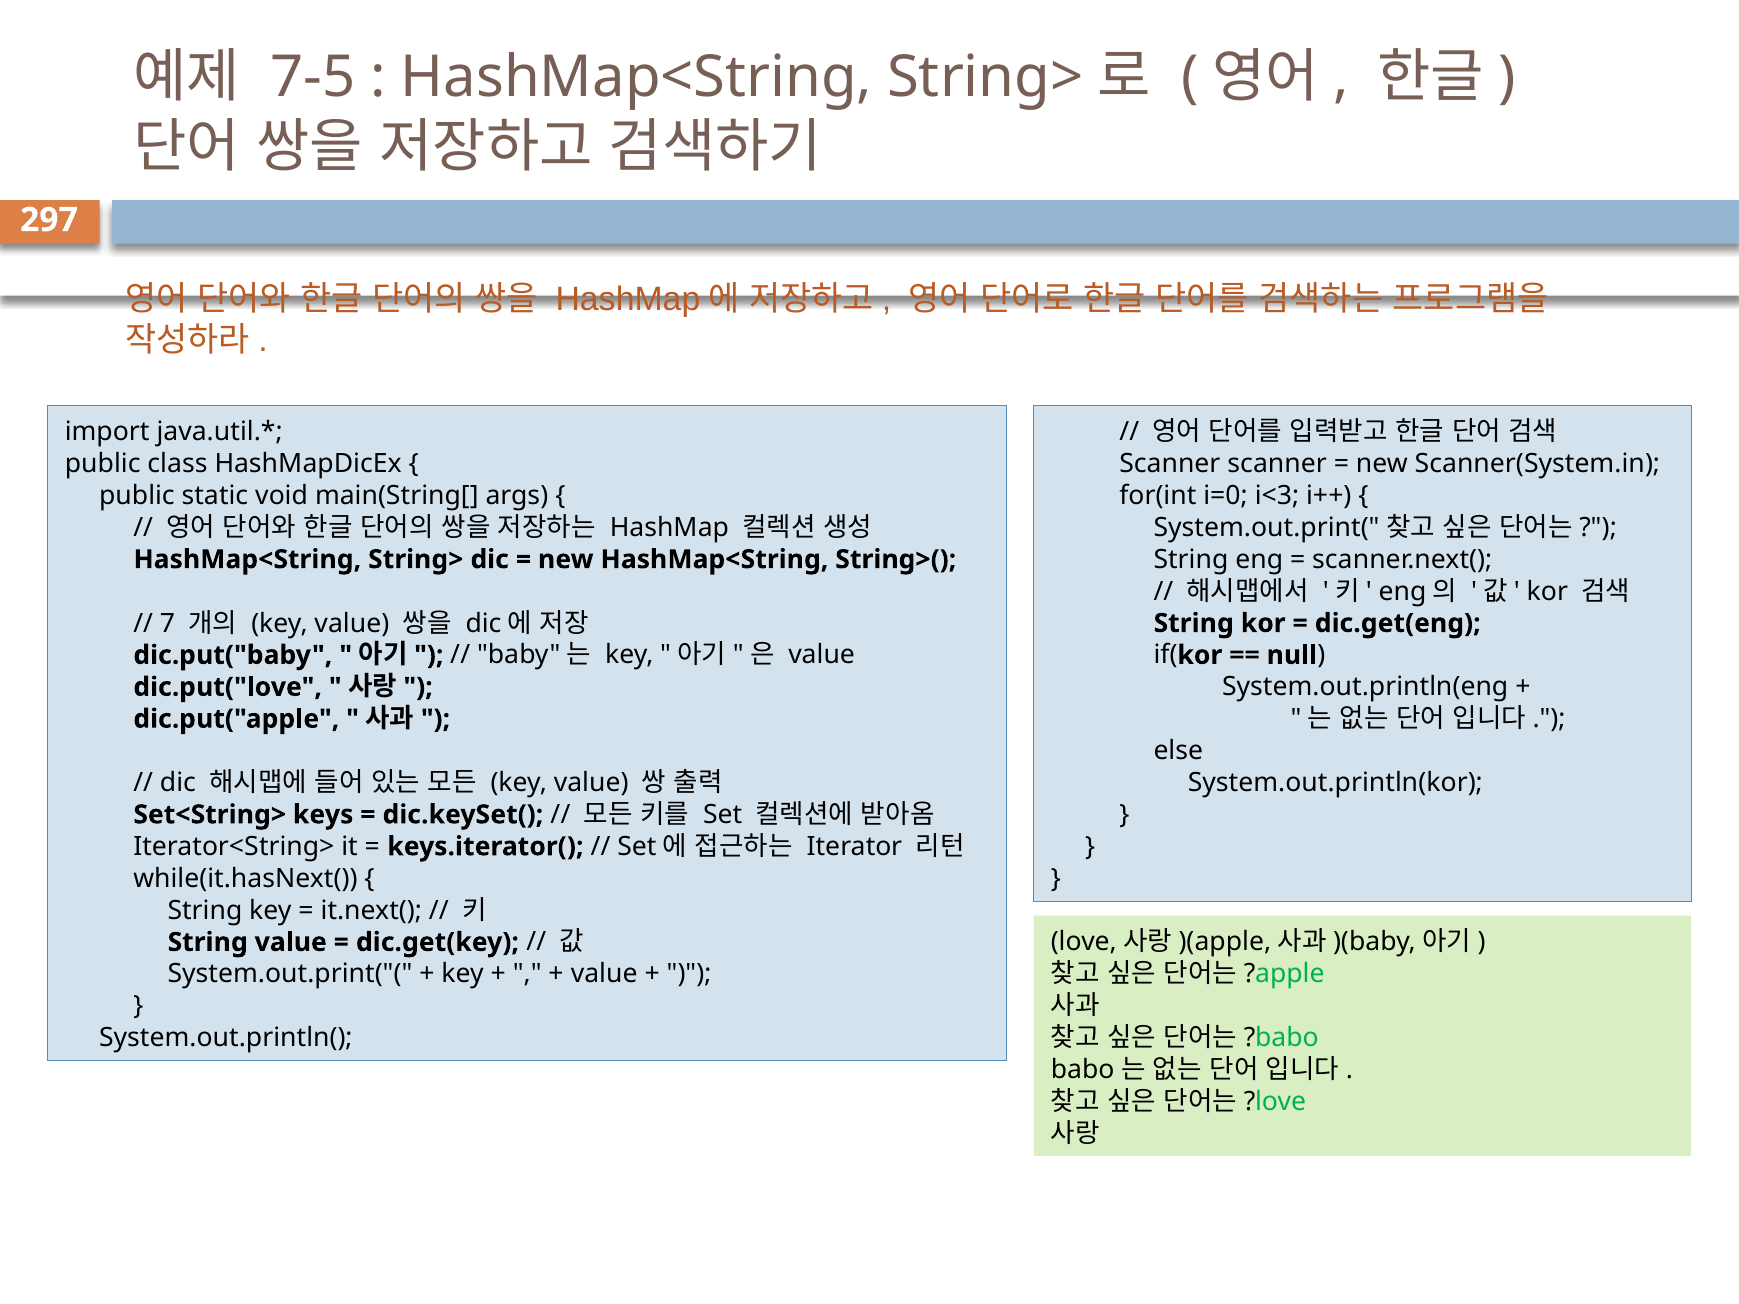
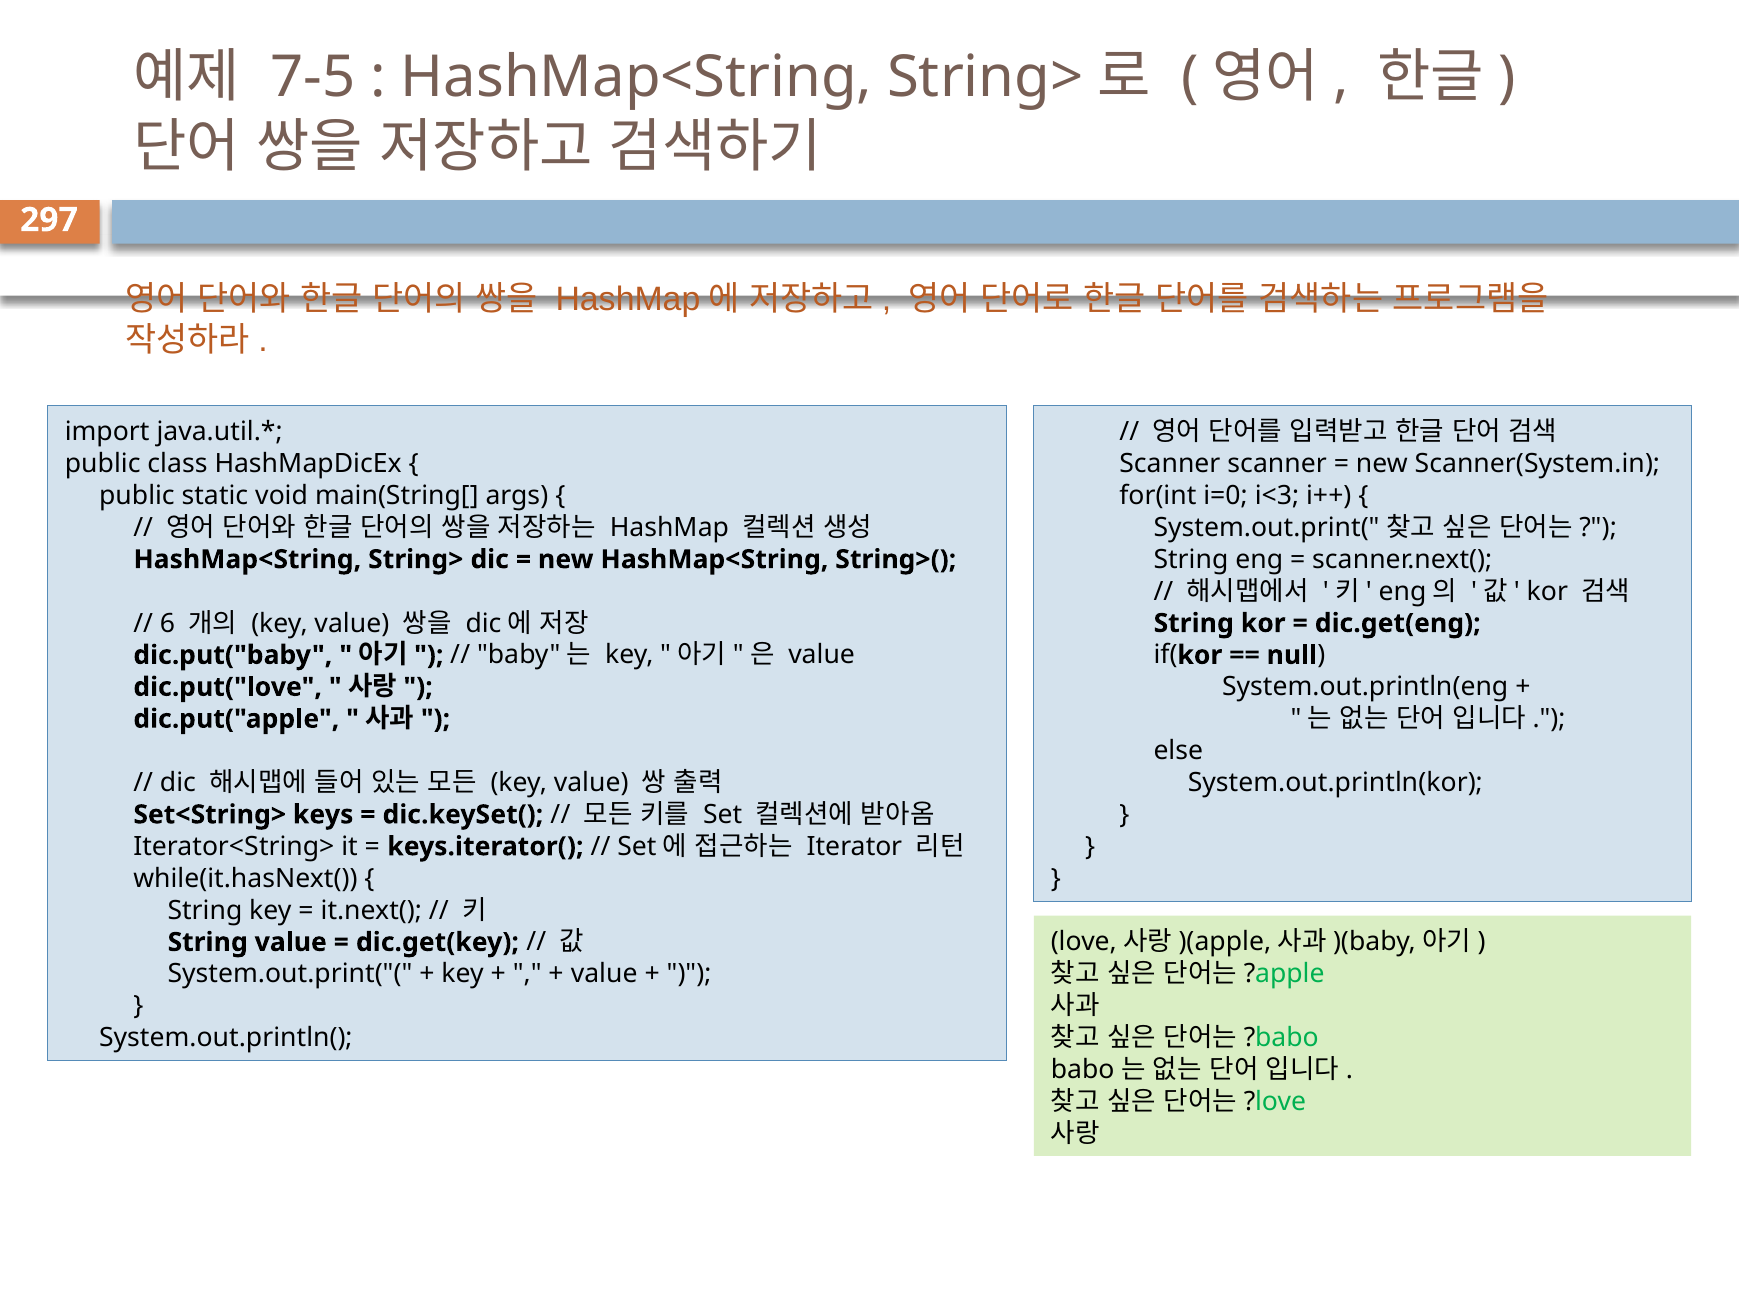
7: 7 -> 6
